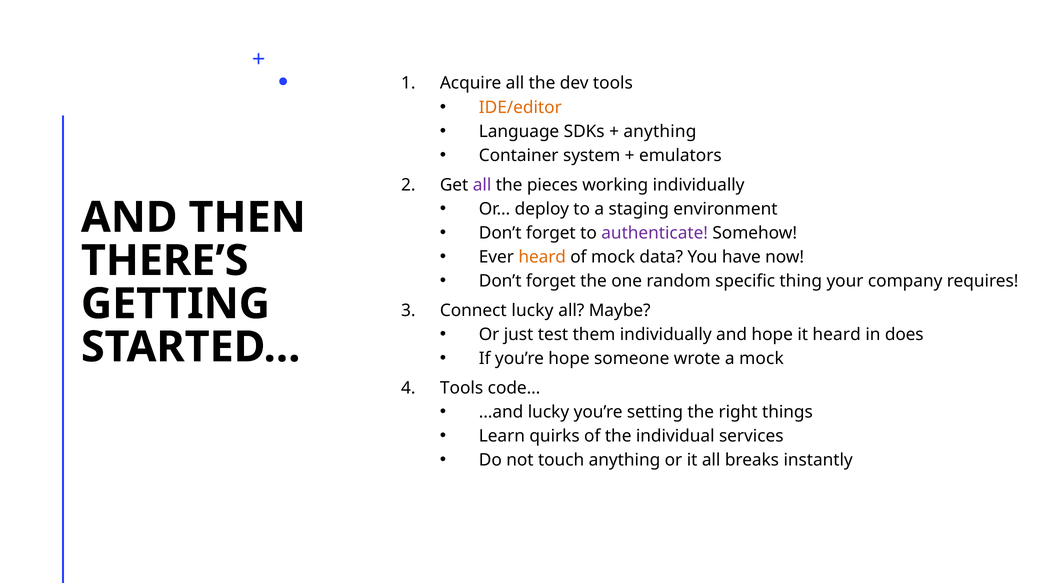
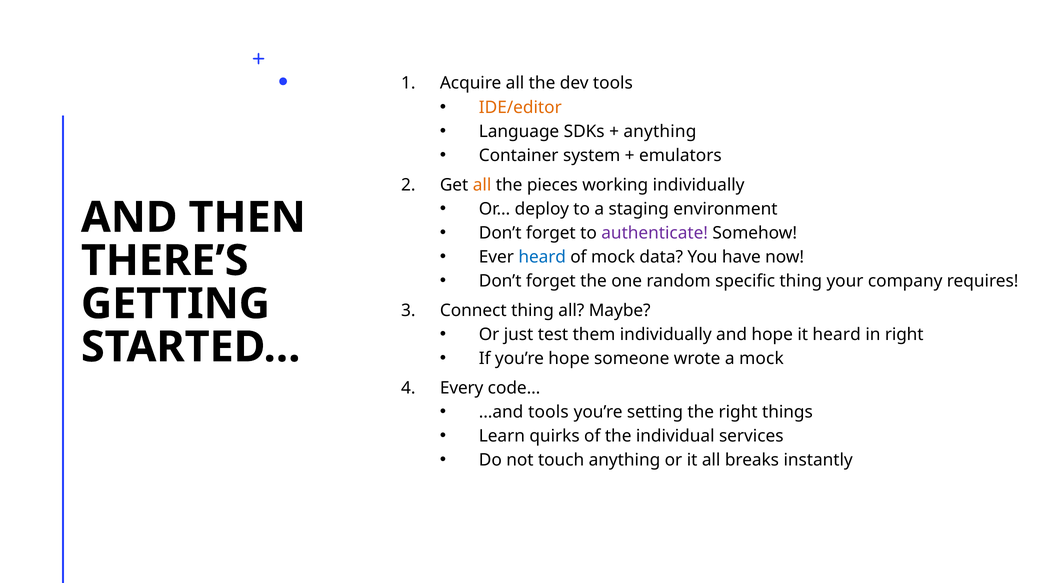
all at (482, 185) colour: purple -> orange
heard at (542, 257) colour: orange -> blue
Connect lucky: lucky -> thing
in does: does -> right
Tools at (462, 388): Tools -> Every
…and lucky: lucky -> tools
